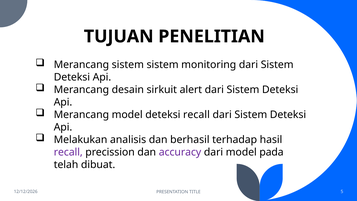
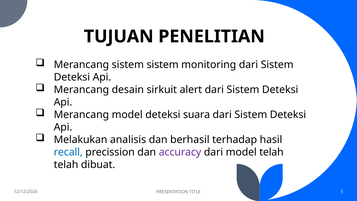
deteksi recall: recall -> suara
recall at (68, 152) colour: purple -> blue
model pada: pada -> telah
